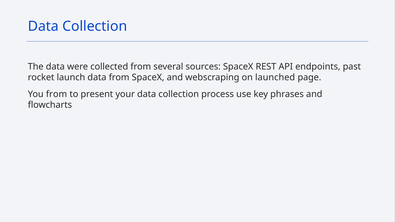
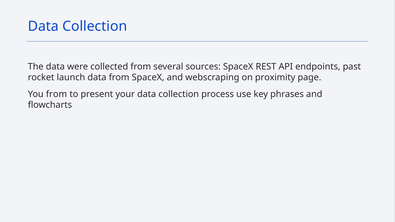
launched: launched -> proximity
